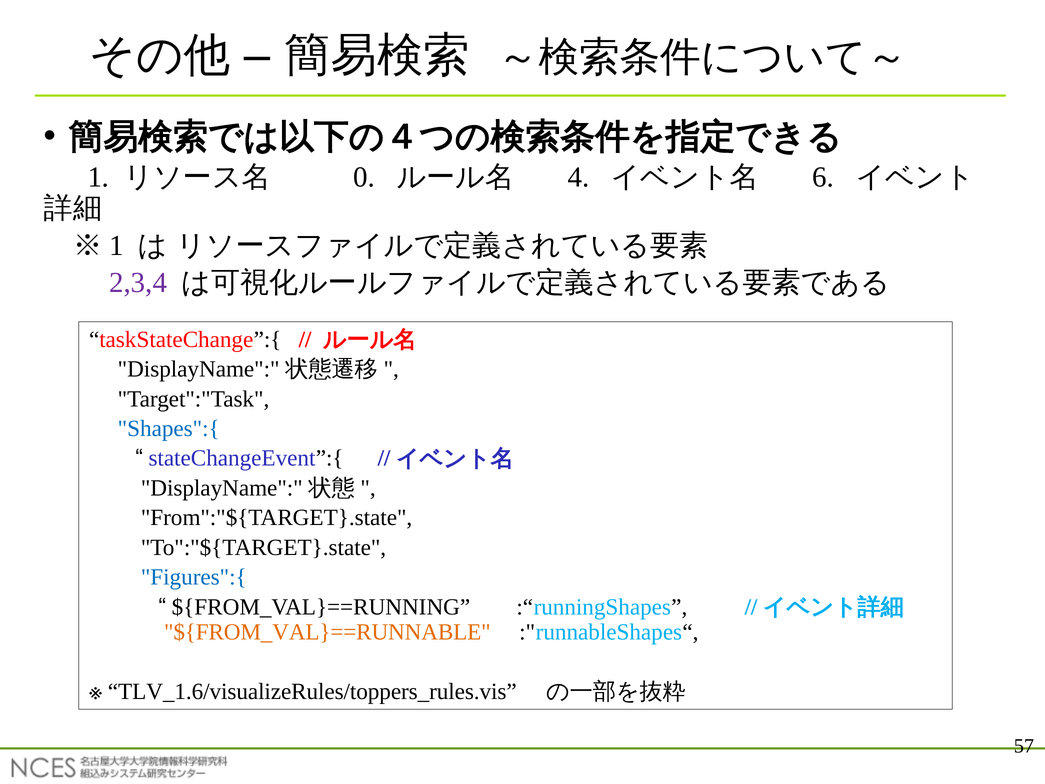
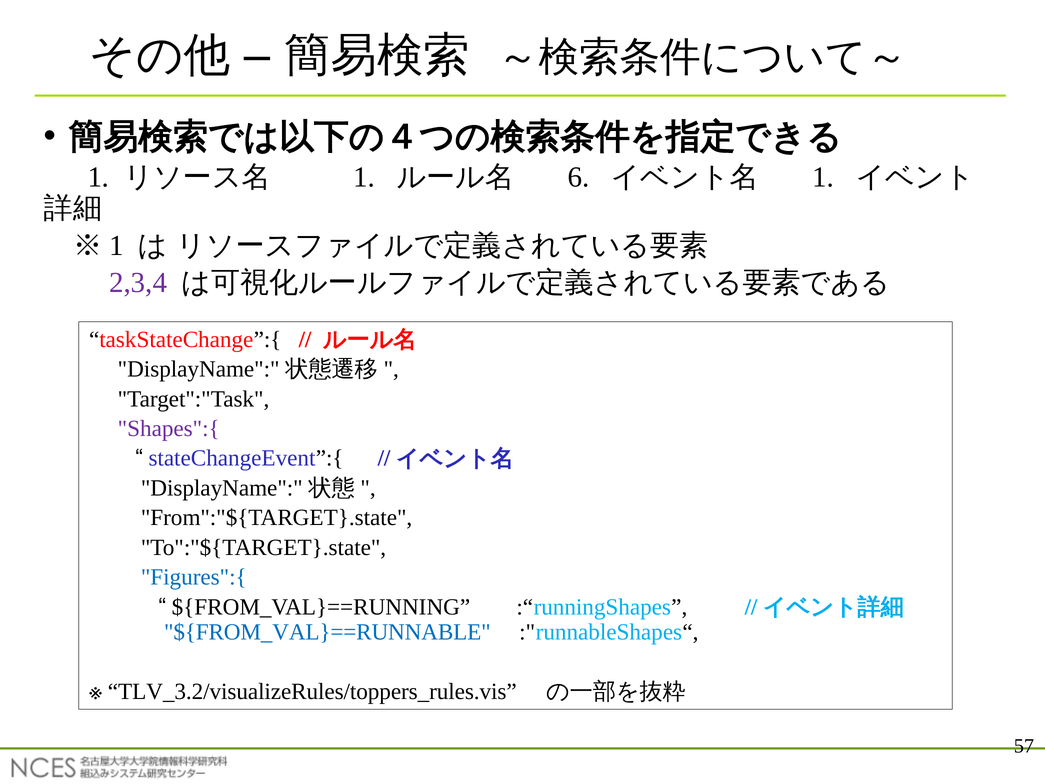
0 at (364, 177): 0 -> 1
4: 4 -> 6
6 at (823, 177): 6 -> 1
Shapes":{ colour: blue -> purple
${FROM_VAL}==RUNNABLE colour: orange -> blue
TLV_1.6/visualizeRules/toppers_rules.vis: TLV_1.6/visualizeRules/toppers_rules.vis -> TLV_3.2/visualizeRules/toppers_rules.vis
